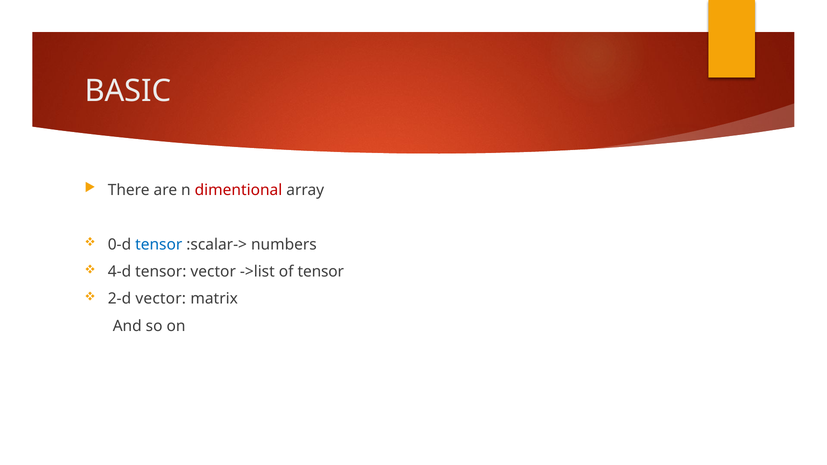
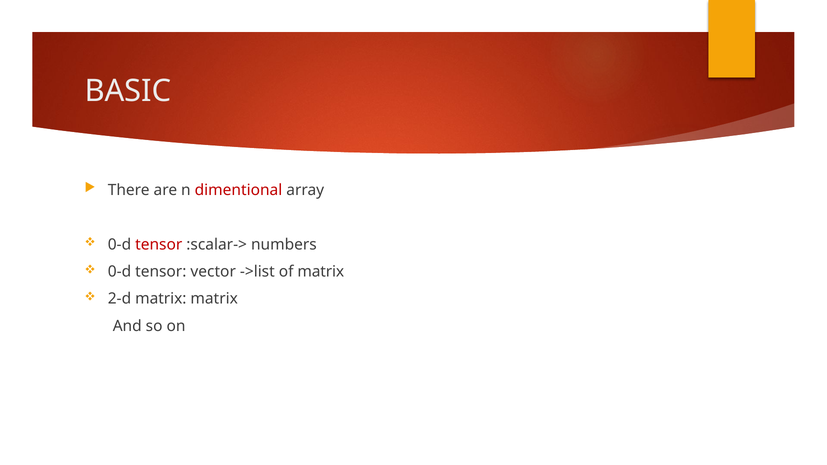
tensor at (159, 245) colour: blue -> red
4-d at (119, 272): 4-d -> 0-d
of tensor: tensor -> matrix
2-d vector: vector -> matrix
